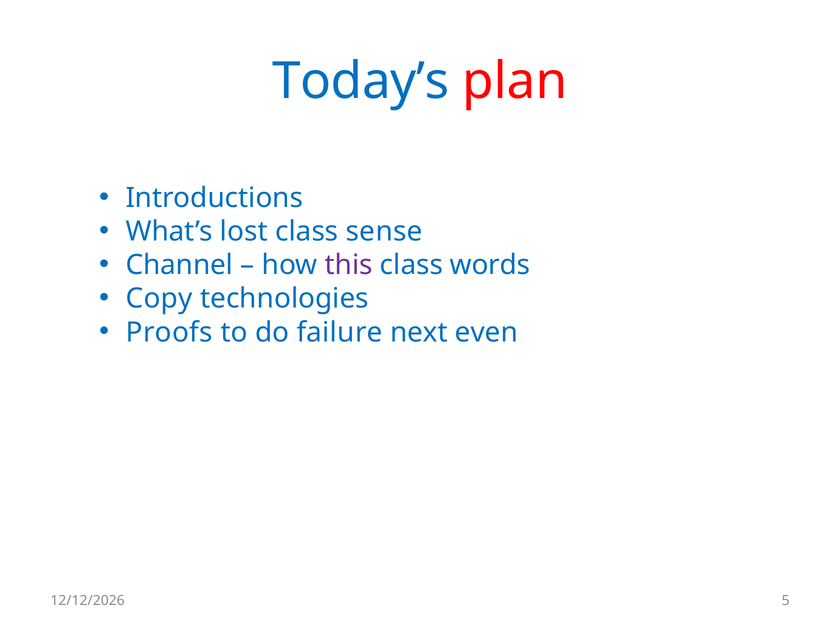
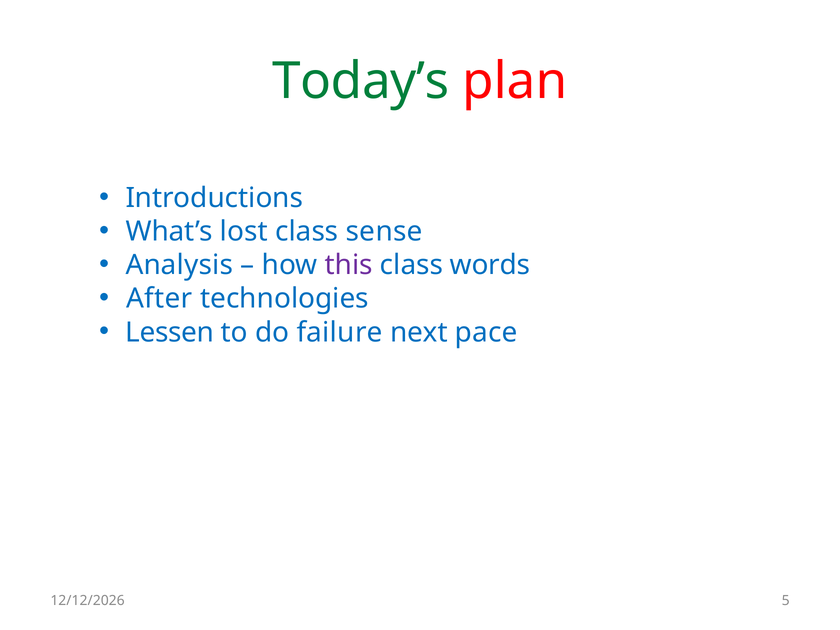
Today’s colour: blue -> green
Channel: Channel -> Analysis
Copy: Copy -> After
Proofs: Proofs -> Lessen
even: even -> pace
